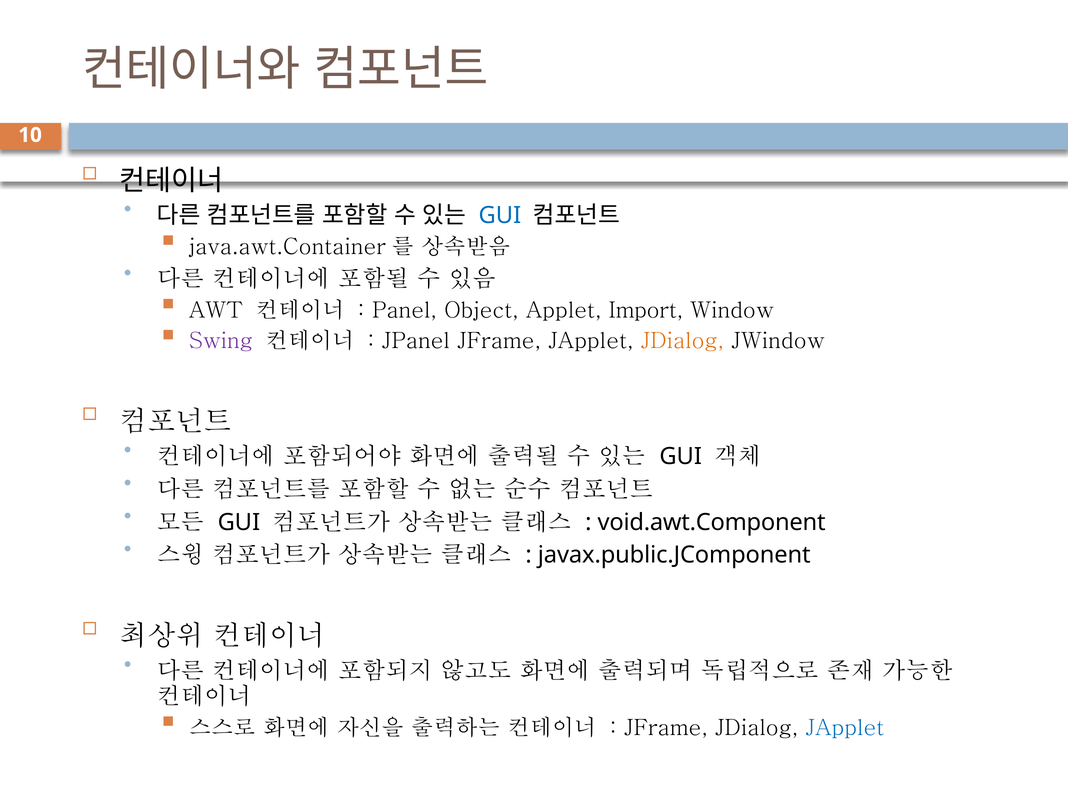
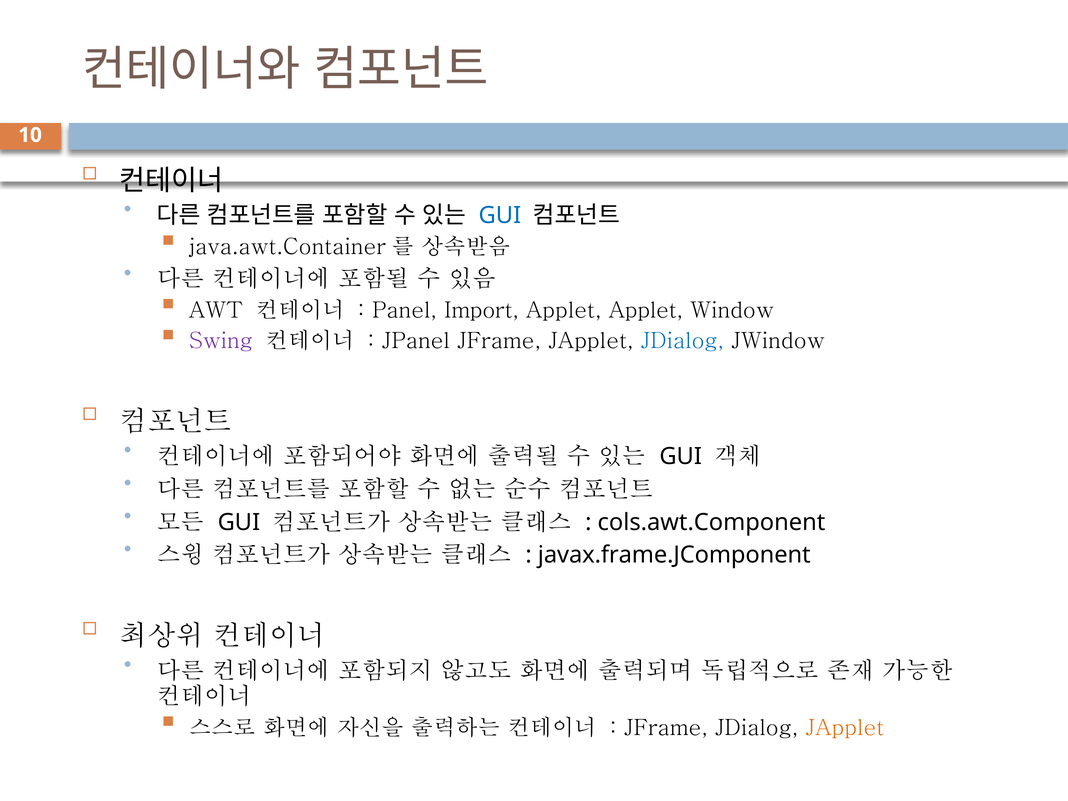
Object: Object -> Import
Applet Import: Import -> Applet
JDialog at (682, 341) colour: orange -> blue
void.awt.Component: void.awt.Component -> cols.awt.Component
javax.public.JComponent: javax.public.JComponent -> javax.frame.JComponent
JApplet at (845, 728) colour: blue -> orange
